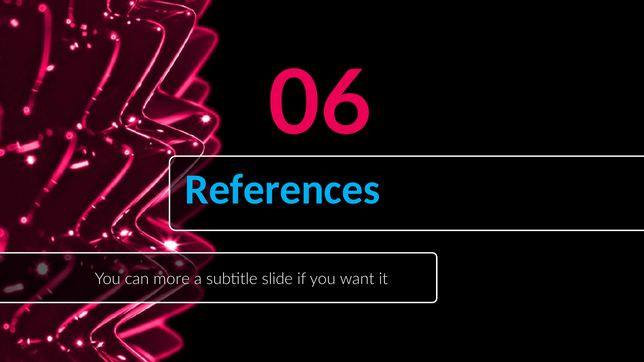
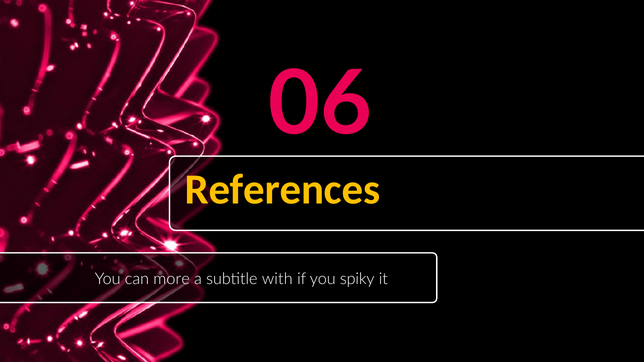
References colour: light blue -> yellow
slide: slide -> with
want: want -> spiky
